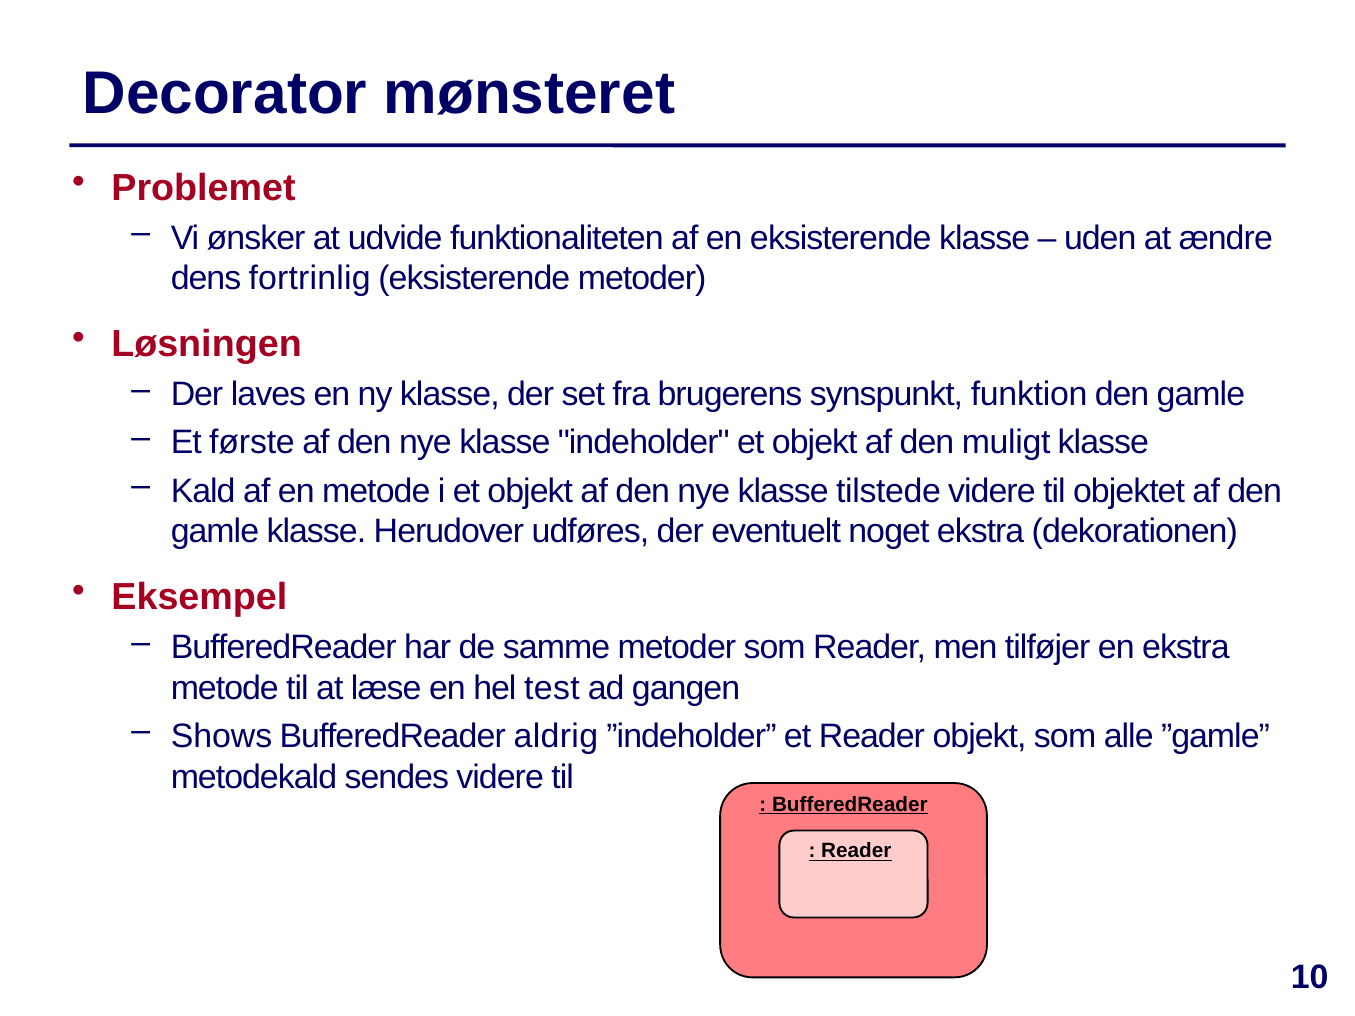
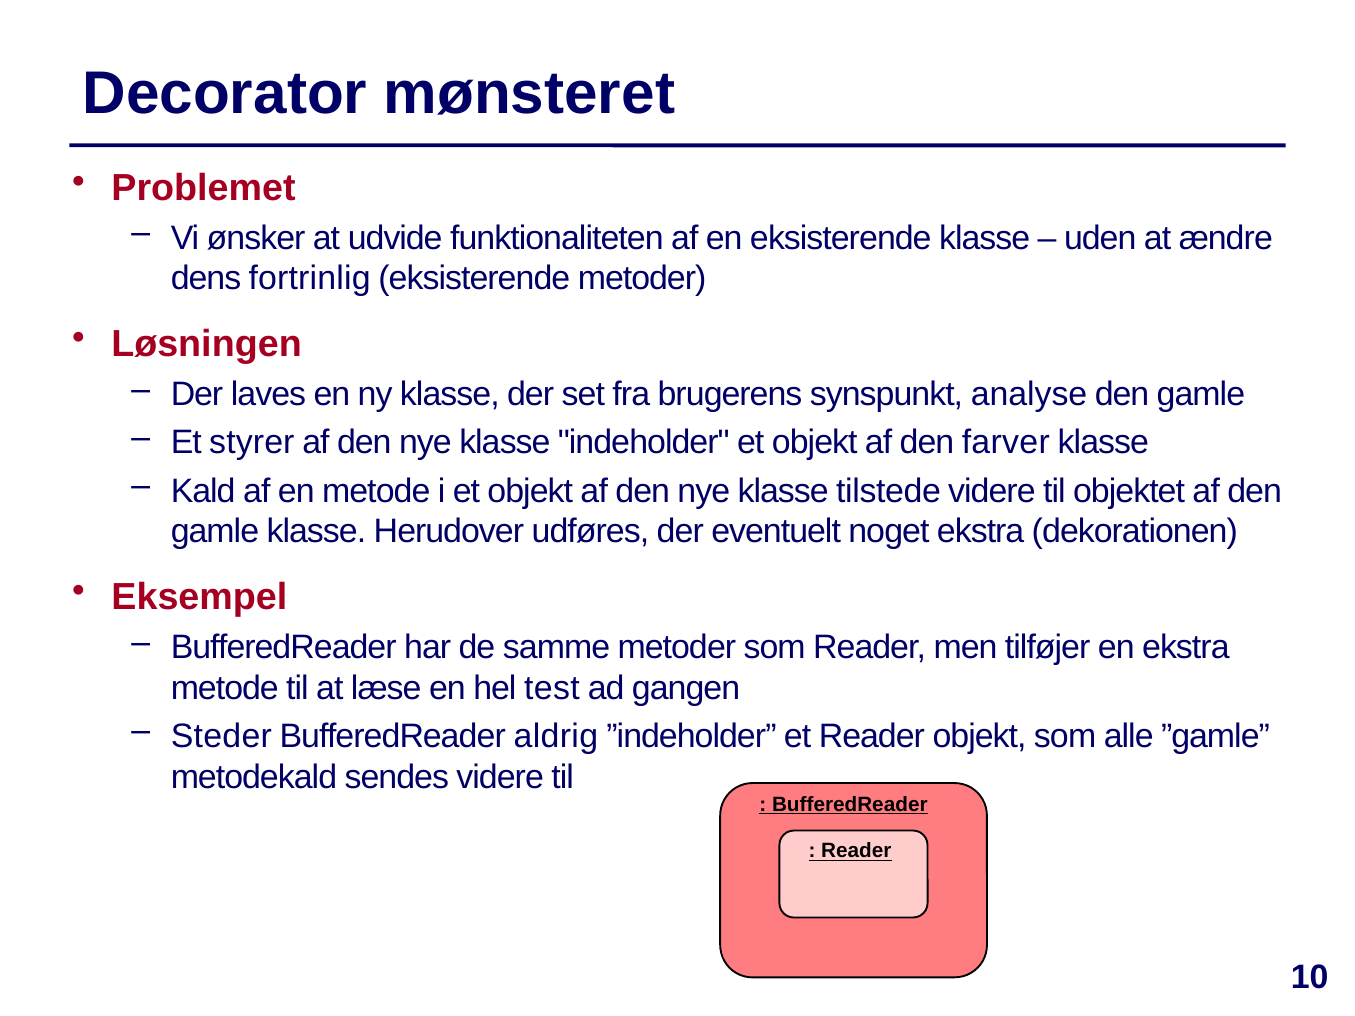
funktion: funktion -> analyse
første: første -> styrer
muligt: muligt -> farver
Shows: Shows -> Steder
